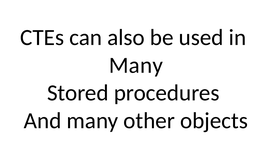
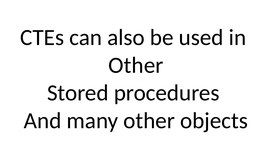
Many at (136, 65): Many -> Other
